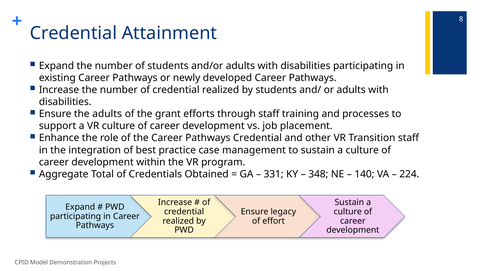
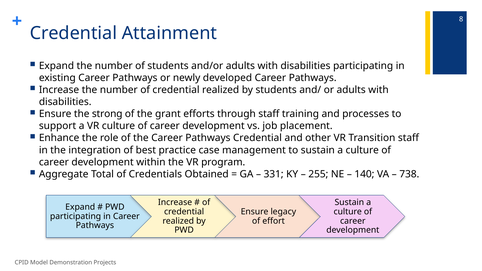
the adults: adults -> strong
348: 348 -> 255
224: 224 -> 738
